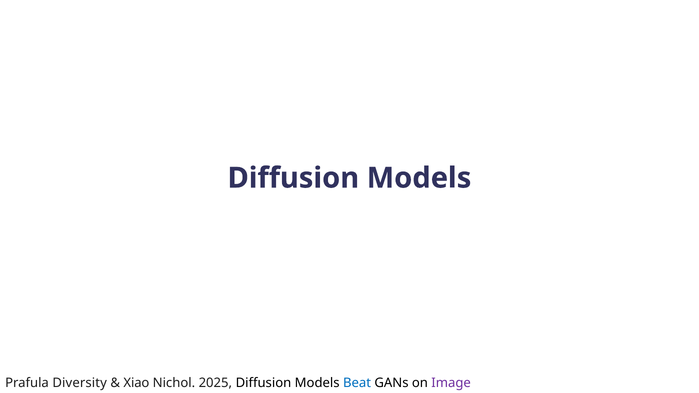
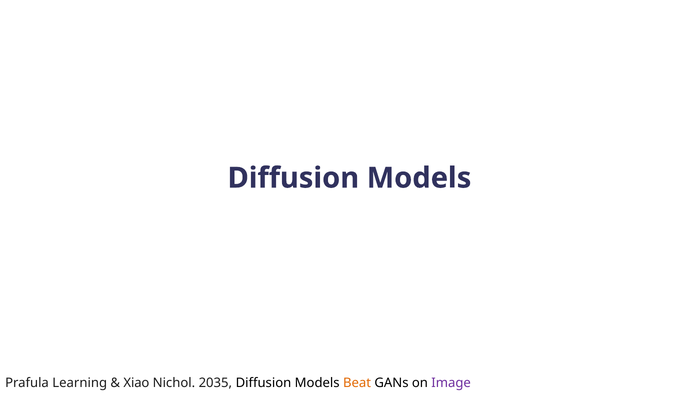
Diversity: Diversity -> Learning
2025: 2025 -> 2035
Beat colour: blue -> orange
